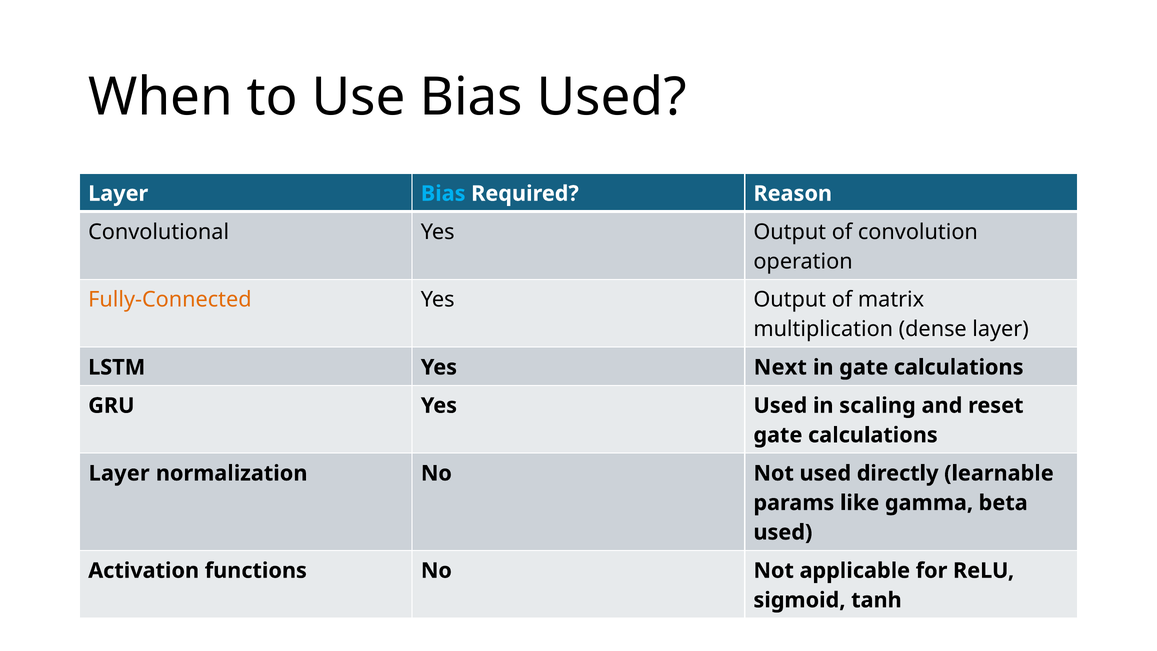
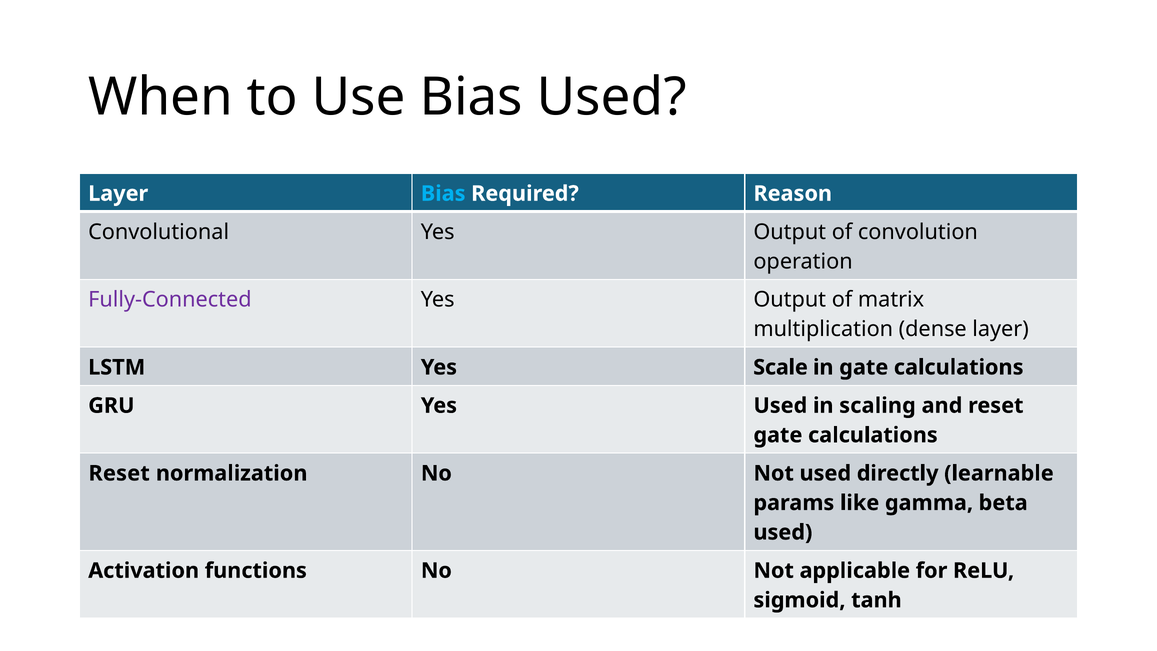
Fully-Connected colour: orange -> purple
Next: Next -> Scale
Layer at (119, 473): Layer -> Reset
